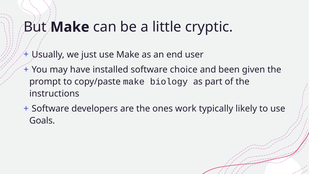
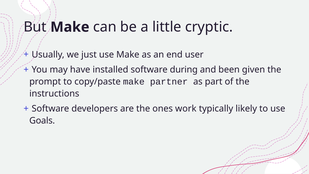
choice: choice -> during
biology: biology -> partner
